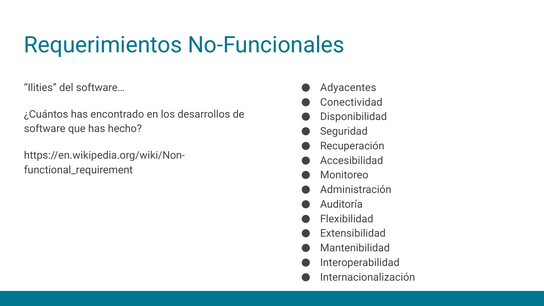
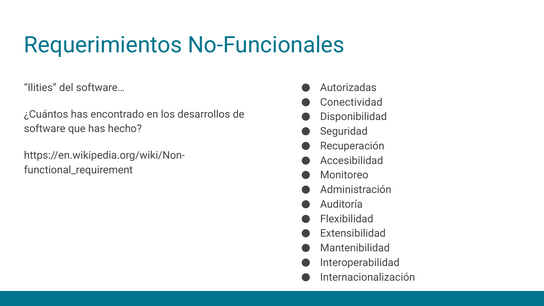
Adyacentes: Adyacentes -> Autorizadas
